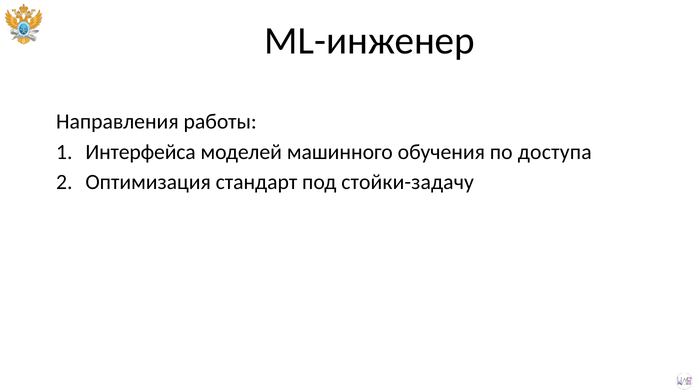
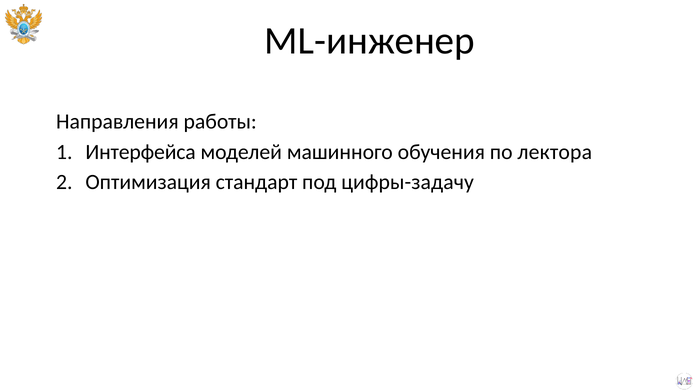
доступа: доступа -> лектора
стойки-задачу: стойки-задачу -> цифры-задачу
